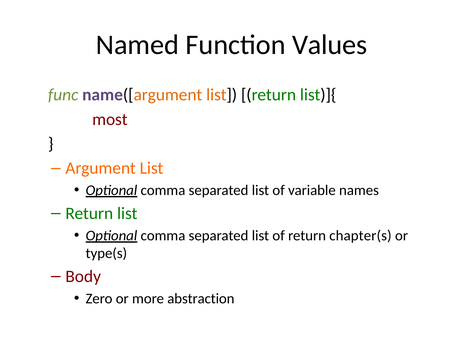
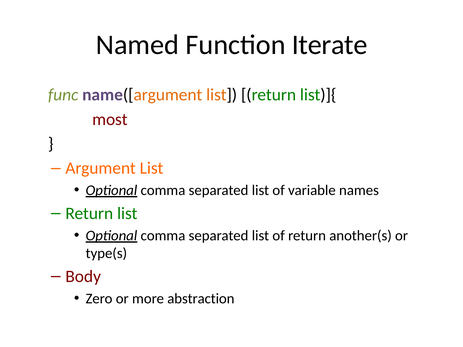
Values: Values -> Iterate
chapter(s: chapter(s -> another(s
